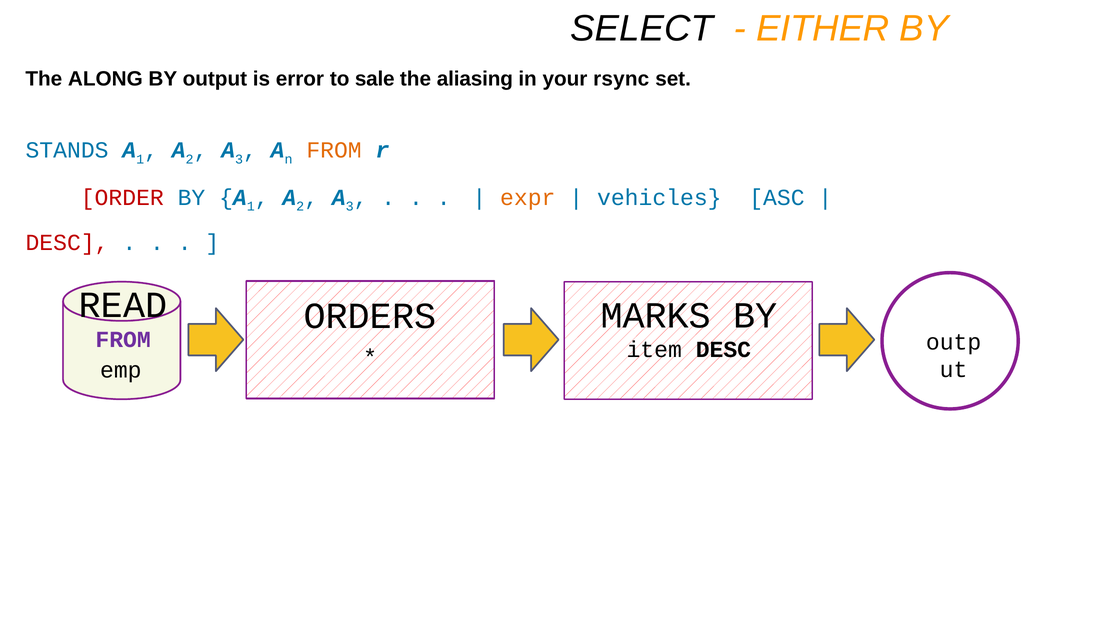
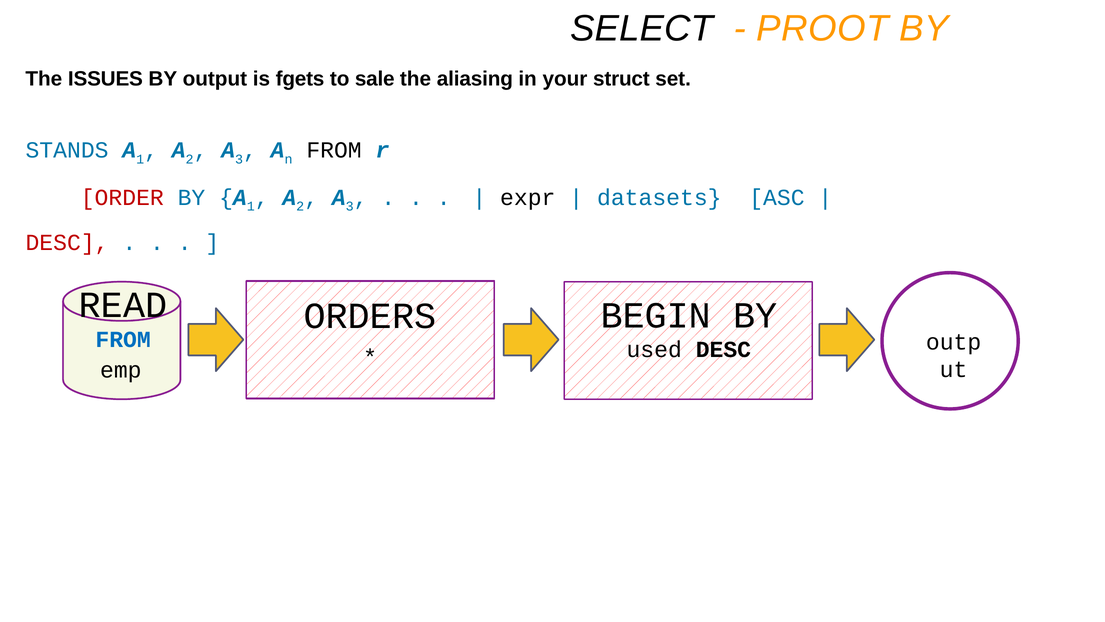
EITHER: EITHER -> PROOT
ALONG: ALONG -> ISSUES
error: error -> fgets
rsync: rsync -> struct
FROM at (334, 150) colour: orange -> black
expr colour: orange -> black
vehicles: vehicles -> datasets
MARKS: MARKS -> BEGIN
FROM at (123, 340) colour: purple -> blue
item: item -> used
